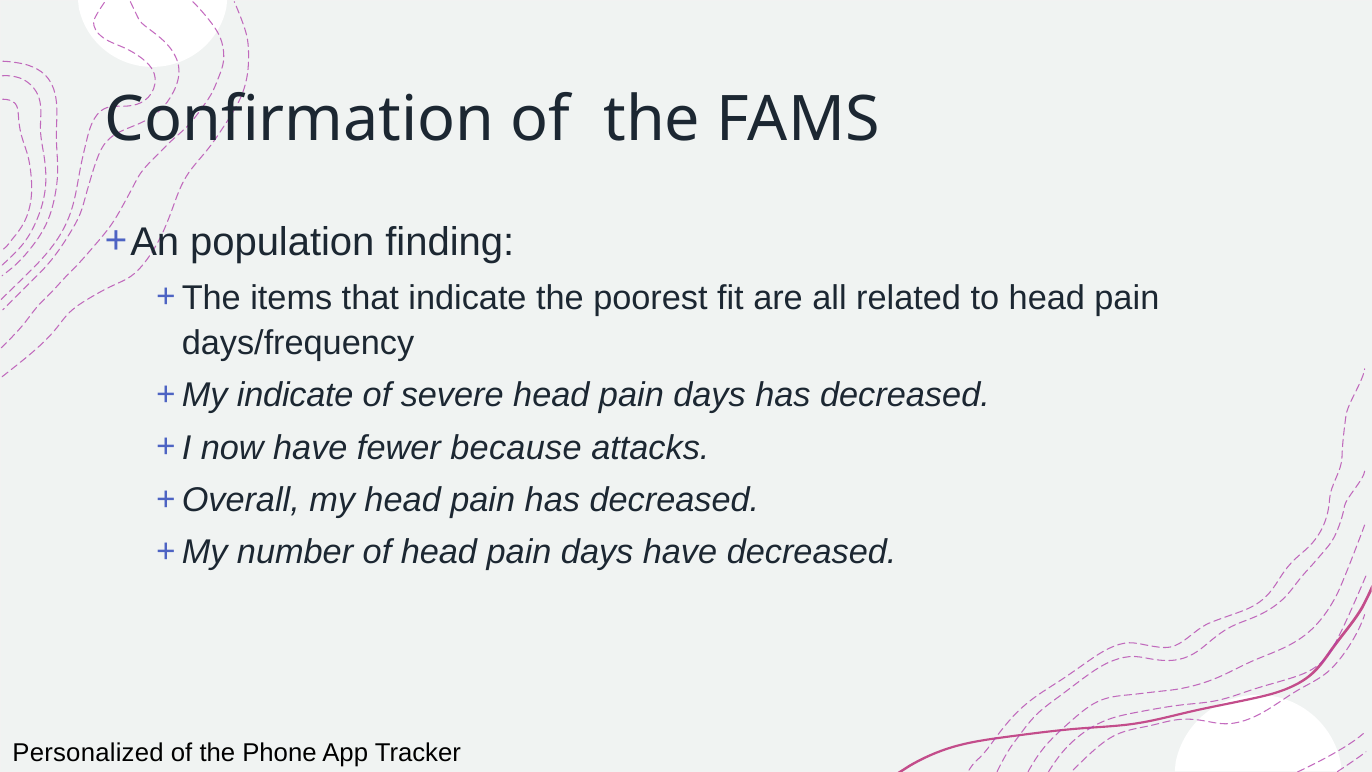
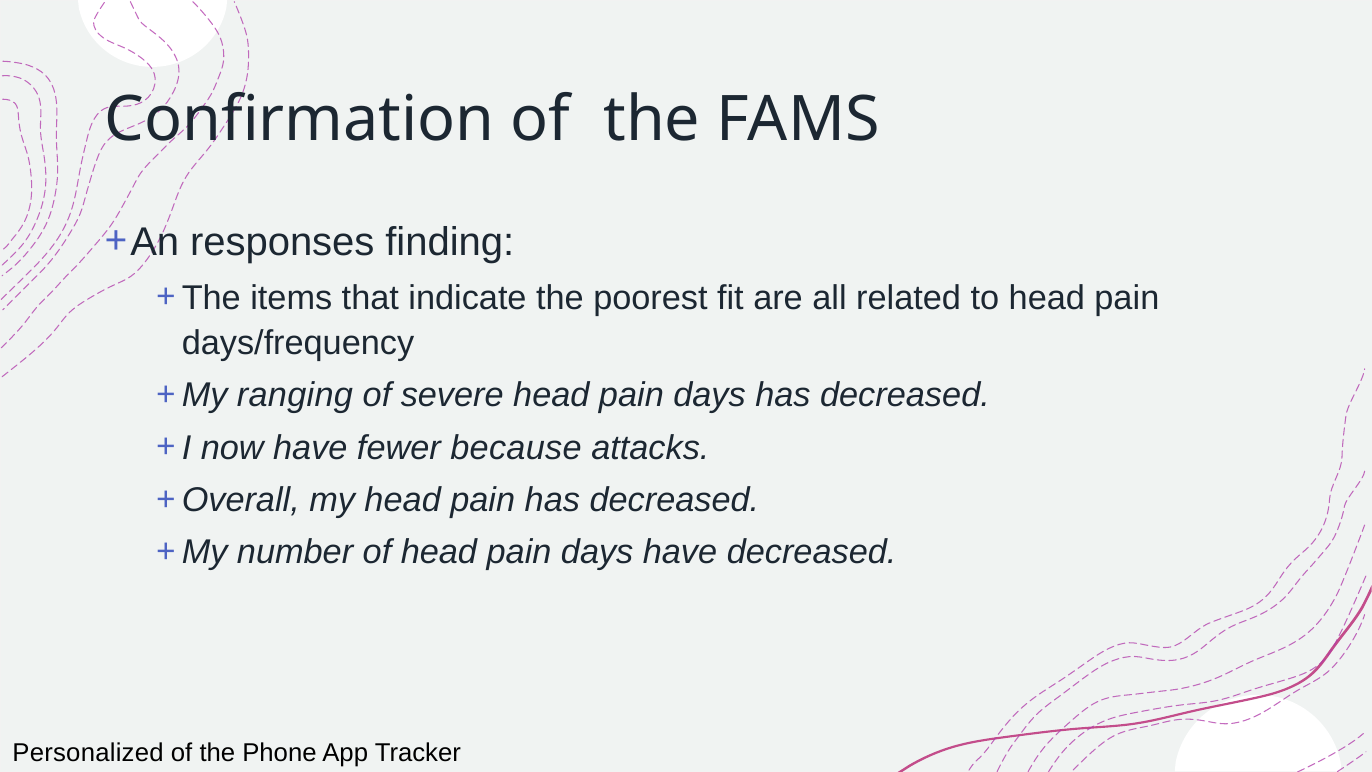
population: population -> responses
My indicate: indicate -> ranging
